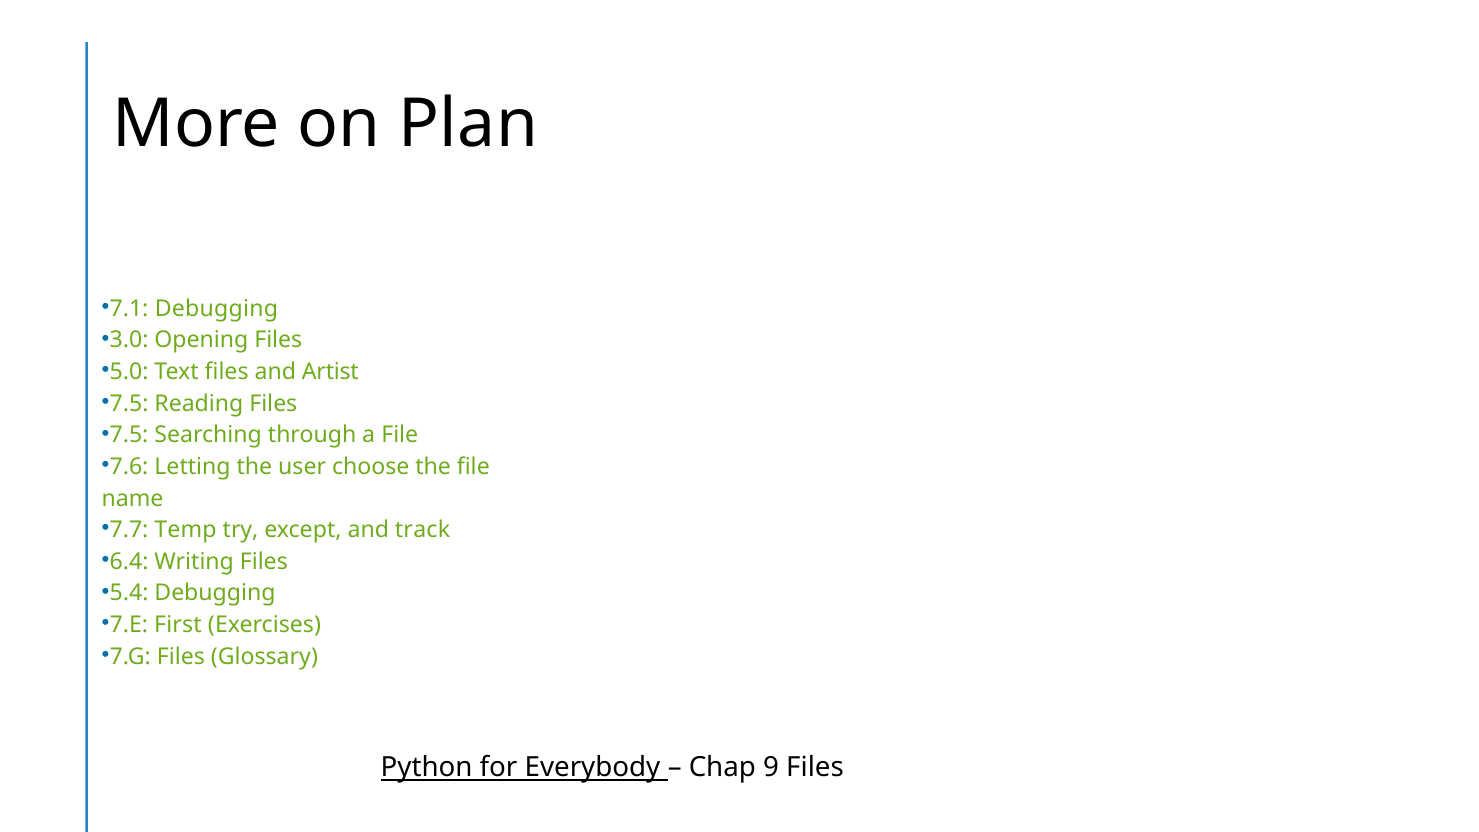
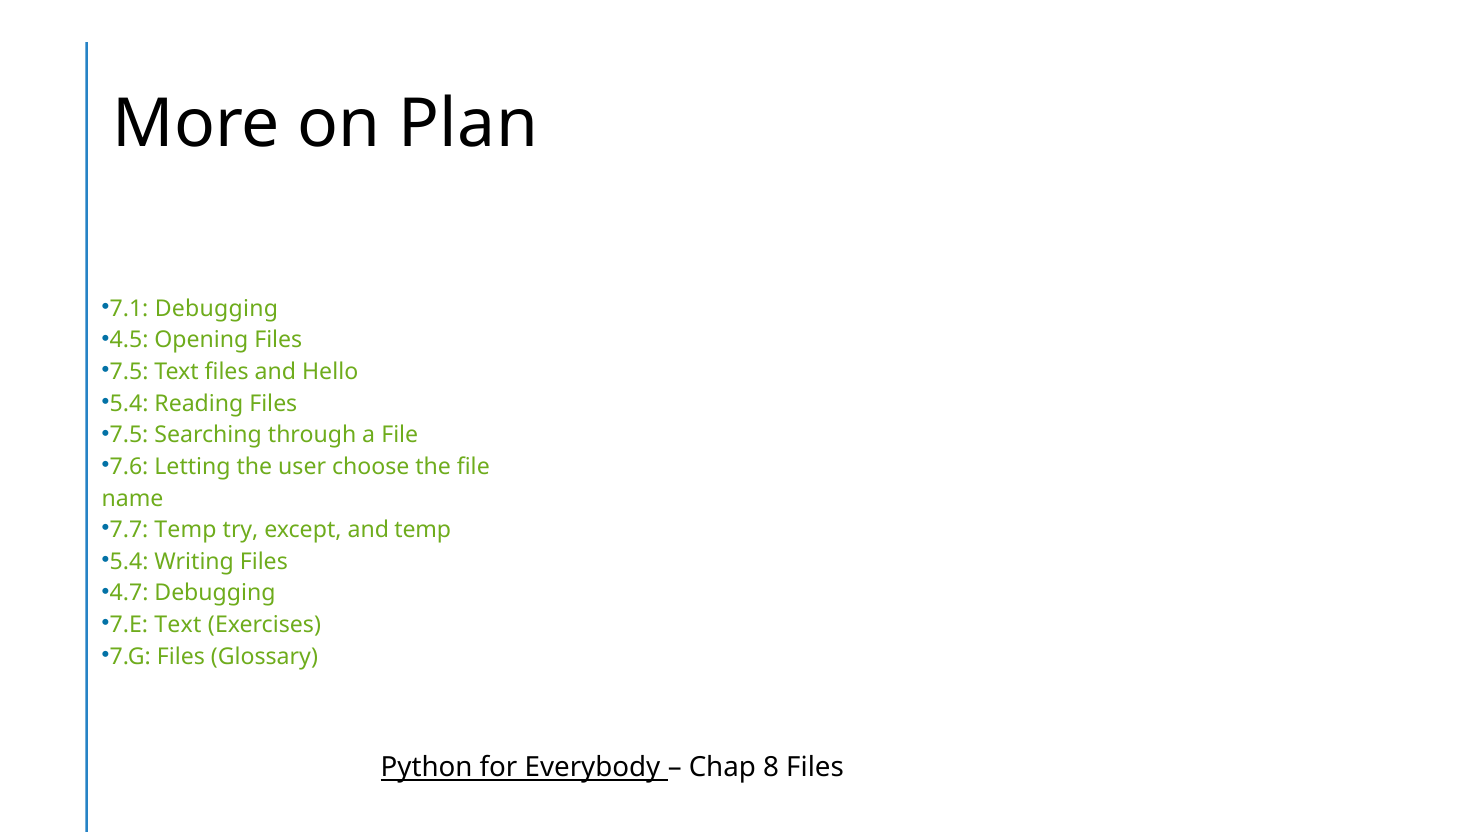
3.0: 3.0 -> 4.5
5.0 at (129, 372): 5.0 -> 7.5
Artist: Artist -> Hello
7.5 at (129, 404): 7.5 -> 5.4
and track: track -> temp
6.4 at (129, 562): 6.4 -> 5.4
5.4: 5.4 -> 4.7
7.E First: First -> Text
9: 9 -> 8
